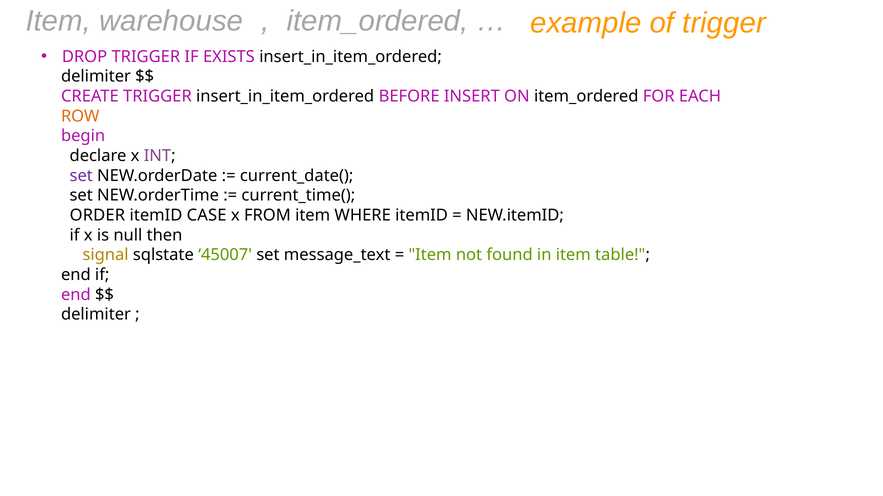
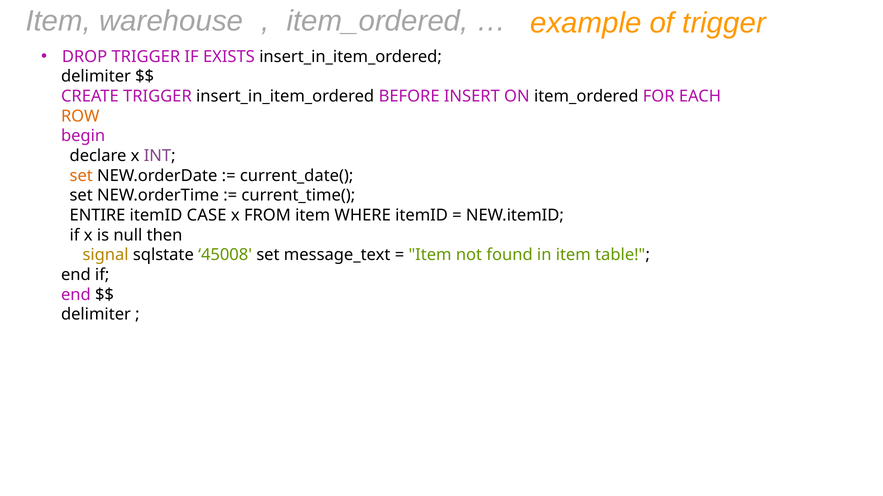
set at (81, 176) colour: purple -> orange
ORDER: ORDER -> ENTIRE
45007: 45007 -> 45008
